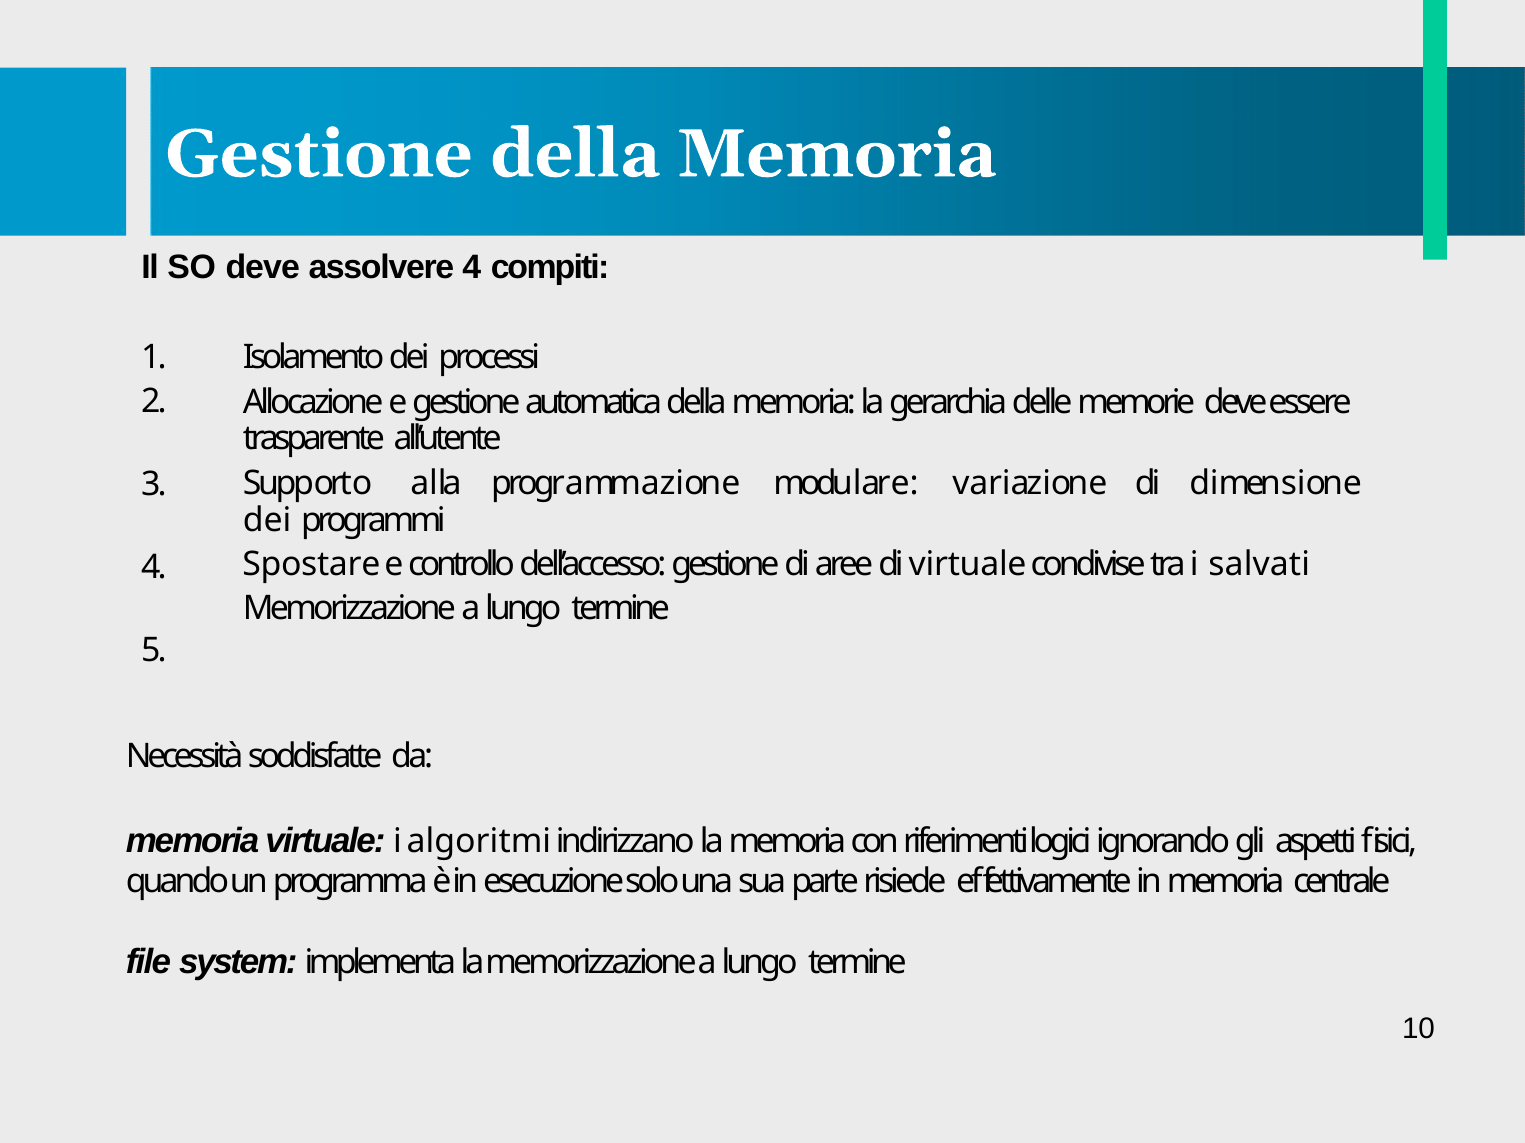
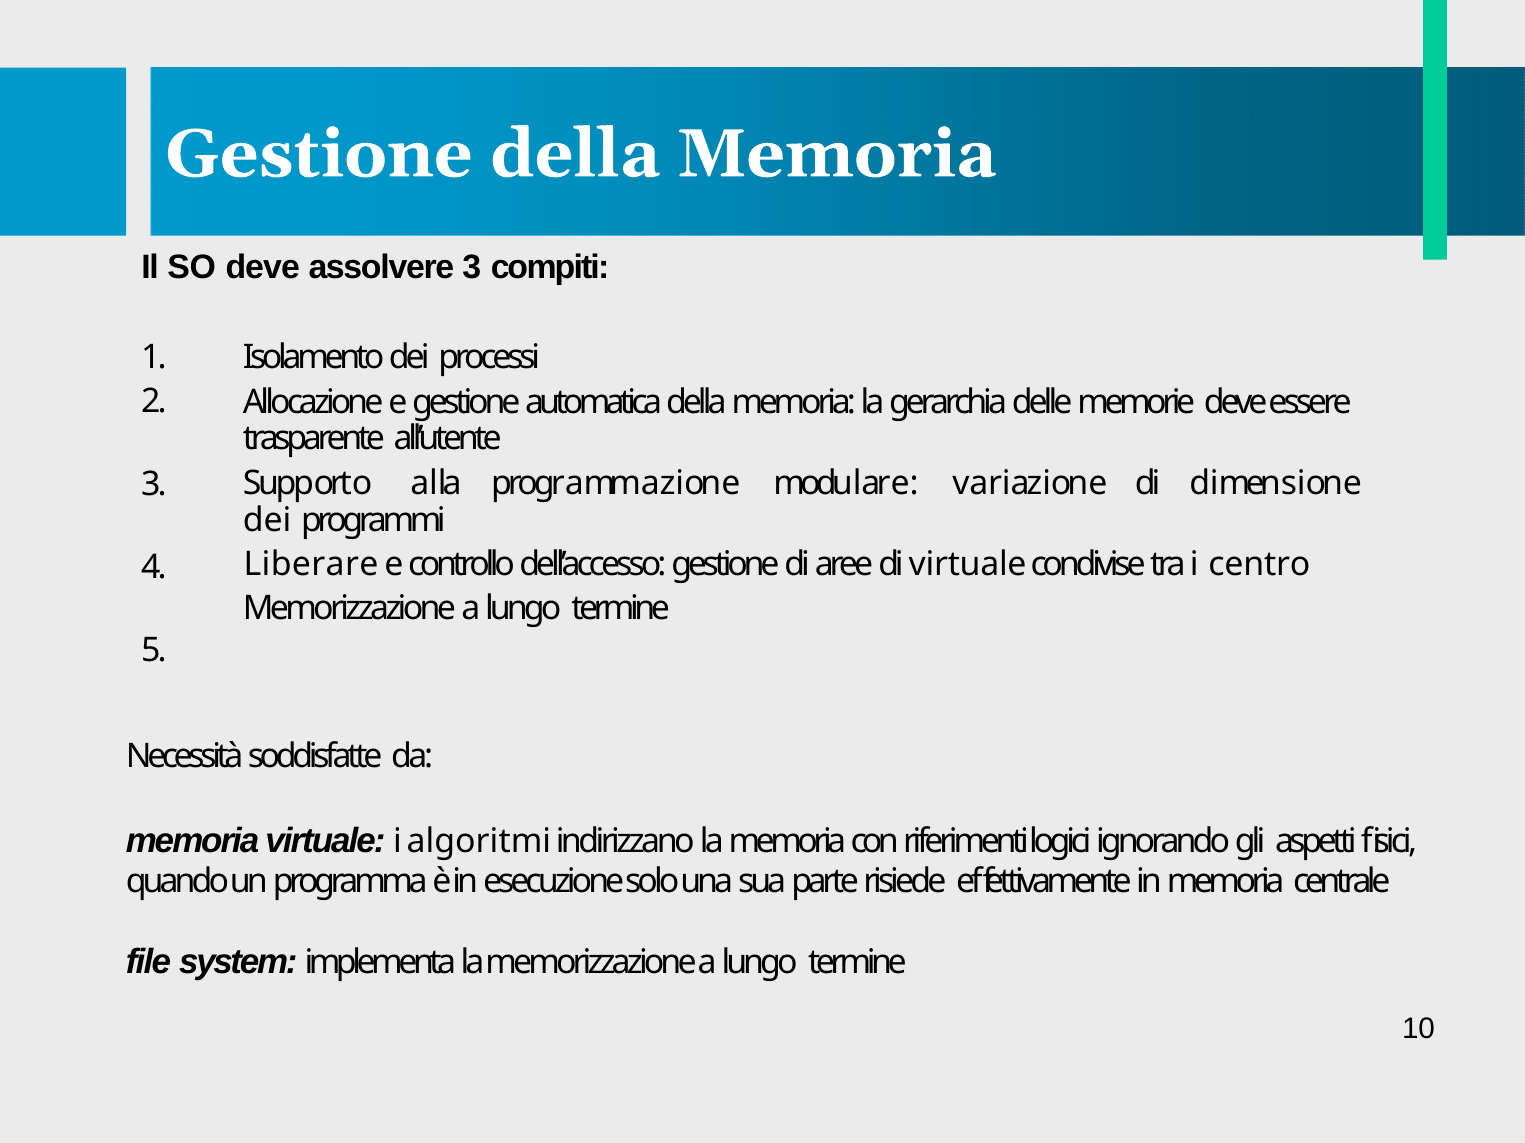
assolvere 4: 4 -> 3
Spostare: Spostare -> Liberare
salvati: salvati -> centro
